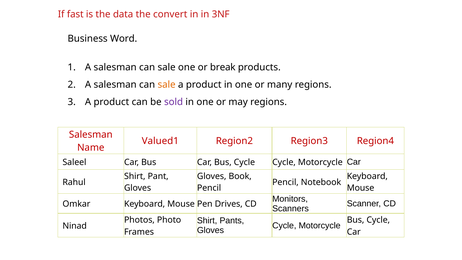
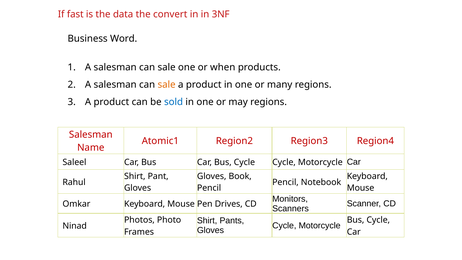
break: break -> when
sold colour: purple -> blue
Valued1: Valued1 -> Atomic1
